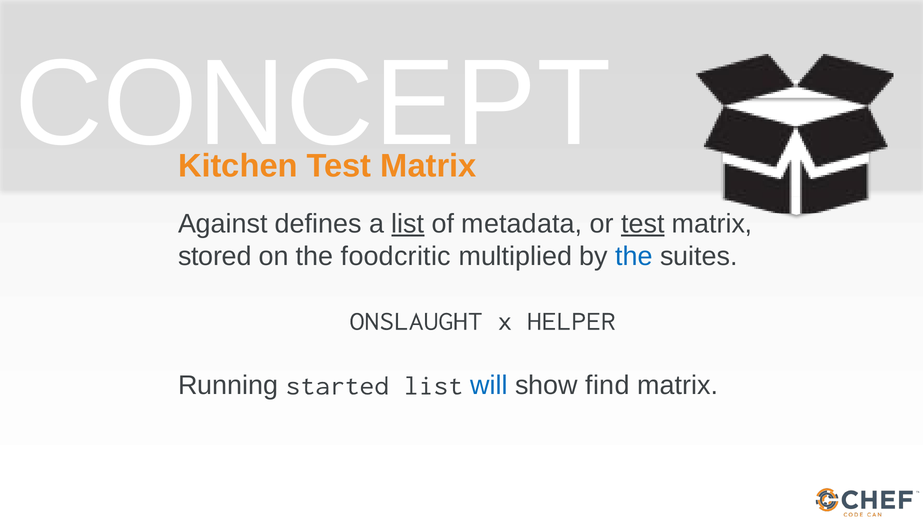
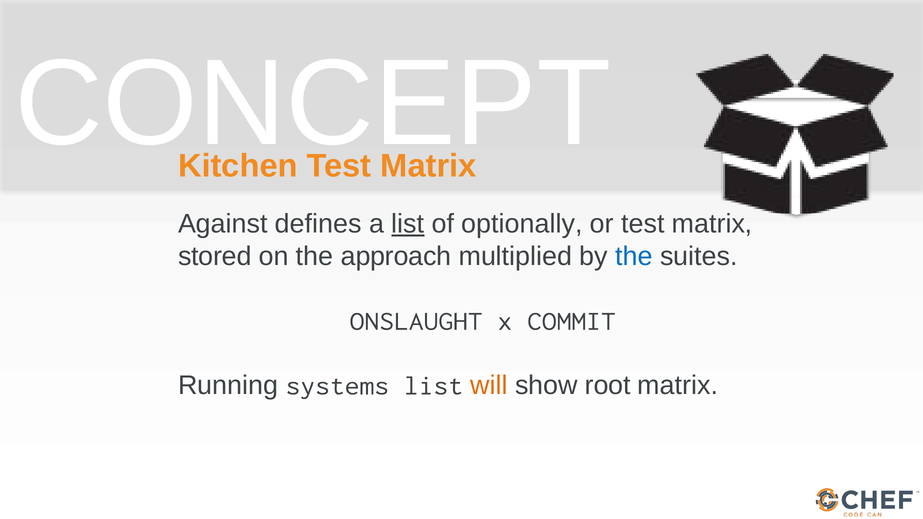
metadata: metadata -> optionally
test at (643, 224) underline: present -> none
foodcritic: foodcritic -> approach
HELPER: HELPER -> COMMIT
started: started -> systems
will colour: blue -> orange
find: find -> root
